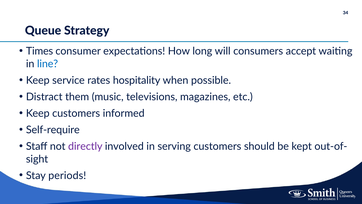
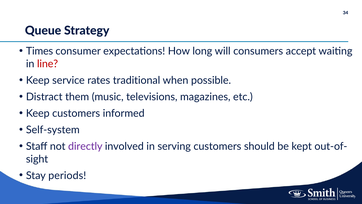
line colour: blue -> red
hospitality: hospitality -> traditional
Self-require: Self-require -> Self-system
